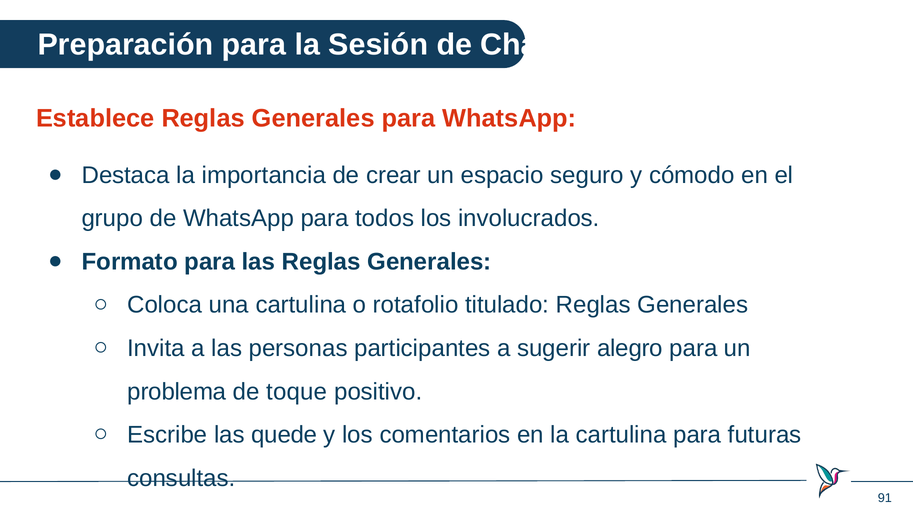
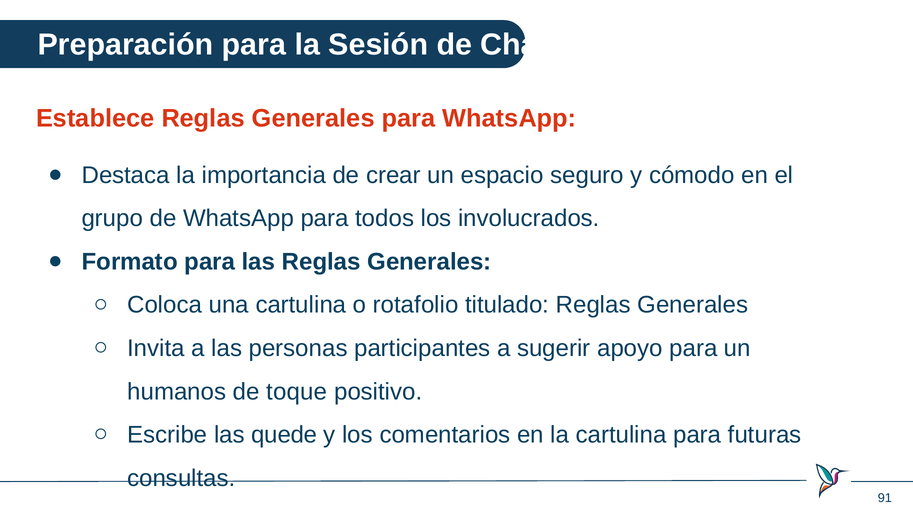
alegro: alegro -> apoyo
problema: problema -> humanos
